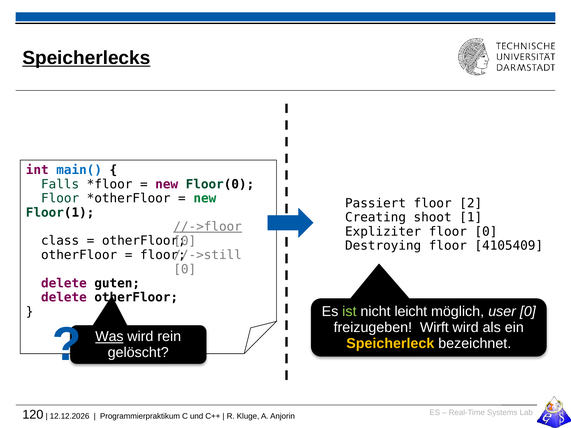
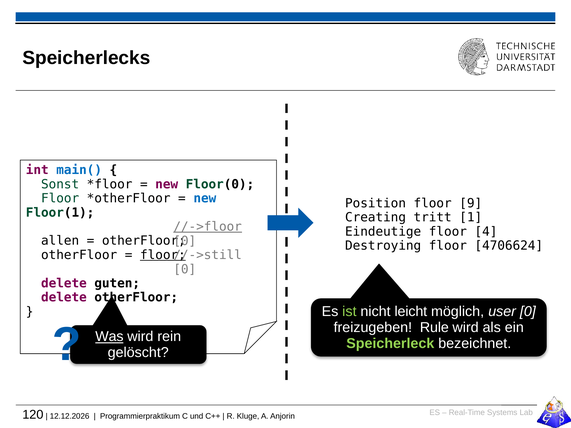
Speicherlecks underline: present -> none
Falls: Falls -> Sonst
new at (205, 198) colour: green -> blue
Passiert: Passiert -> Position
2: 2 -> 9
shoot: shoot -> tritt
Expliziter: Expliziter -> Eindeutige
floor 0: 0 -> 4
class: class -> allen
4105409: 4105409 -> 4706624
floor at (163, 255) underline: none -> present
Wirft: Wirft -> Rule
Speicherleck colour: yellow -> light green
